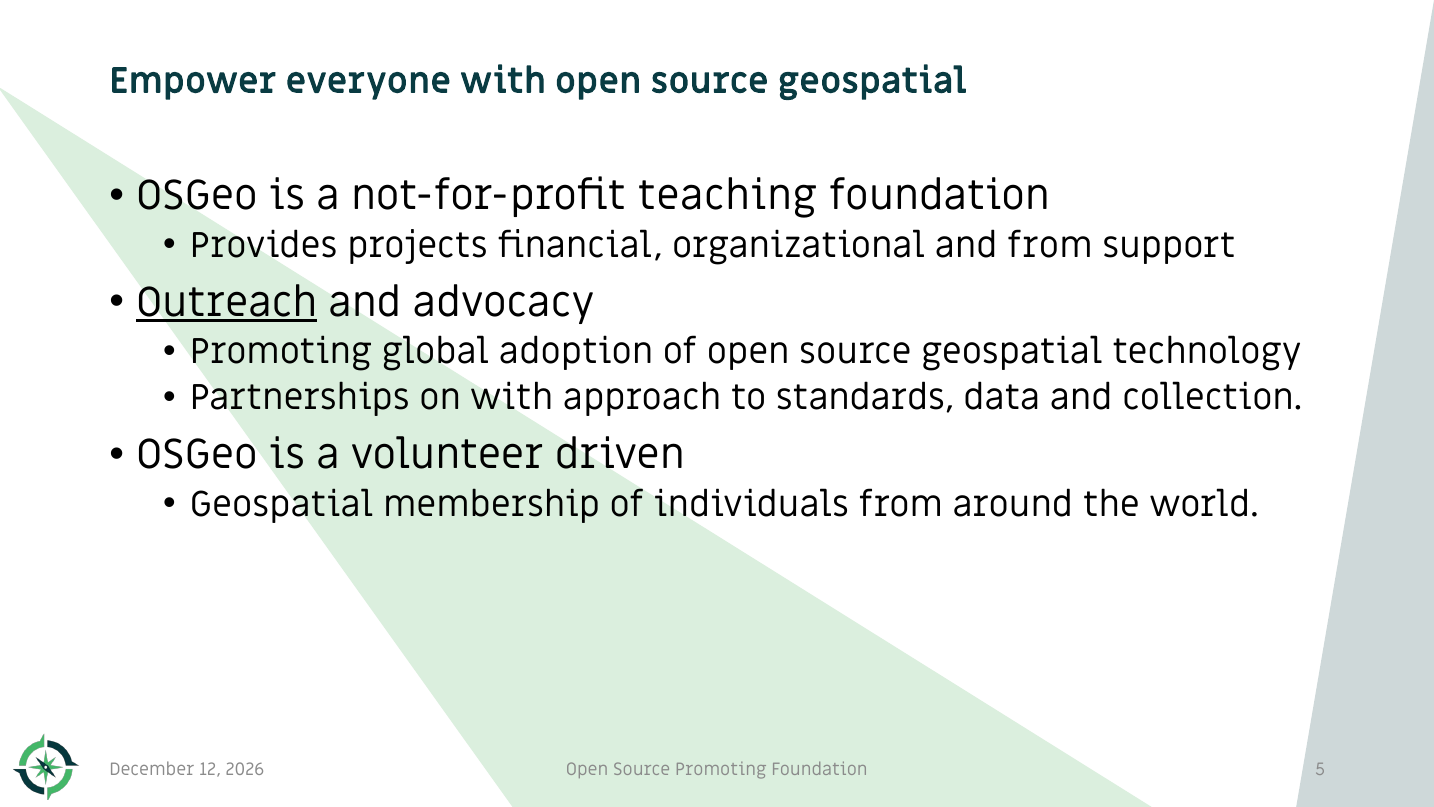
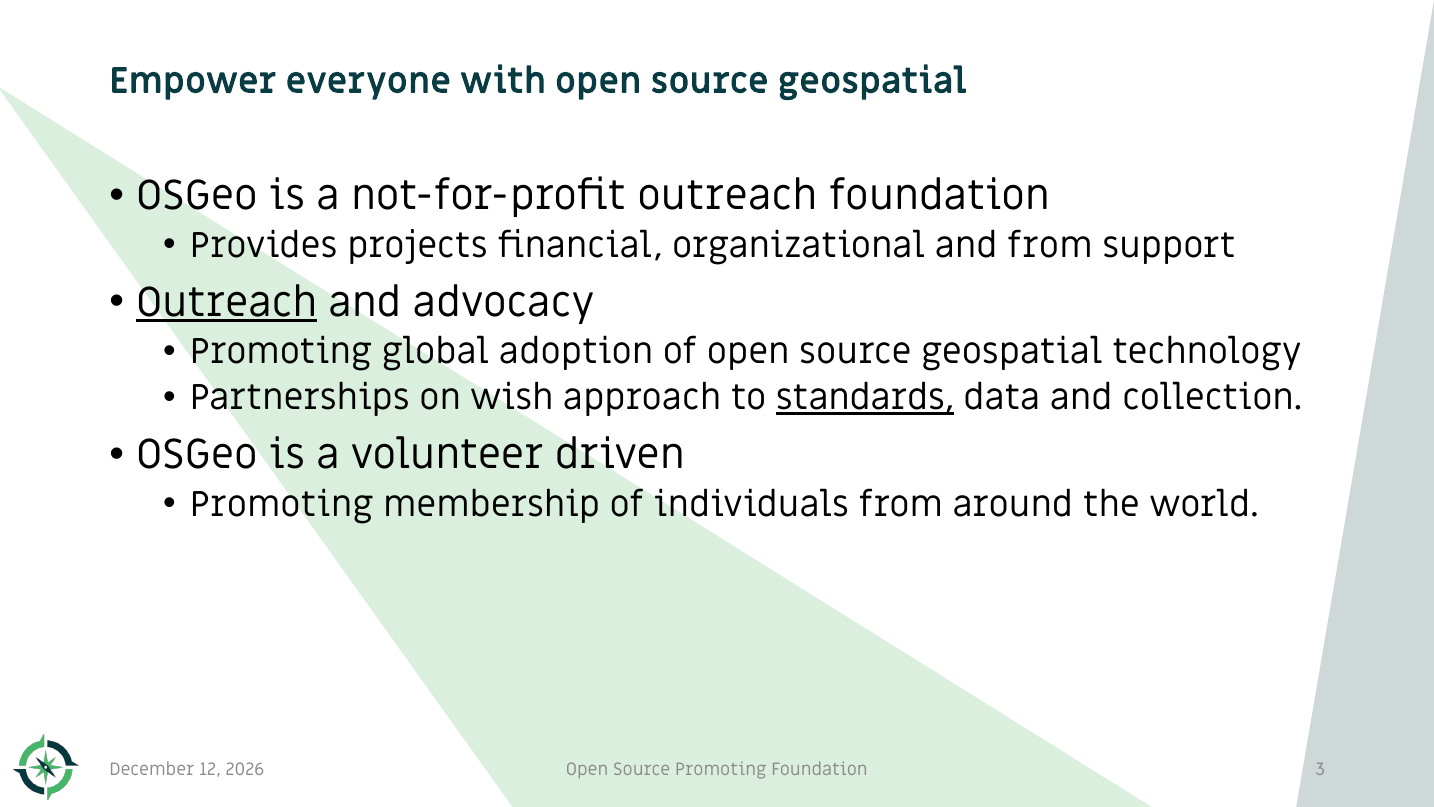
not-for-profit teaching: teaching -> outreach
on with: with -> wish
standards underline: none -> present
Geospatial at (282, 504): Geospatial -> Promoting
5: 5 -> 3
